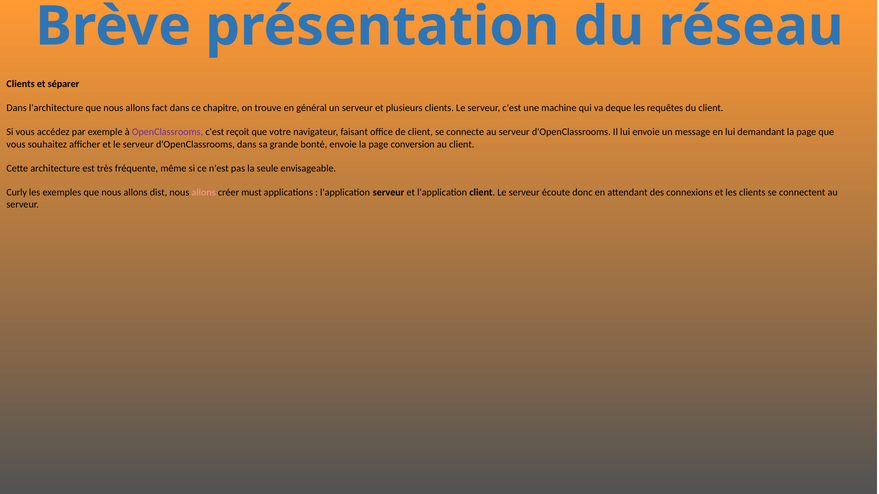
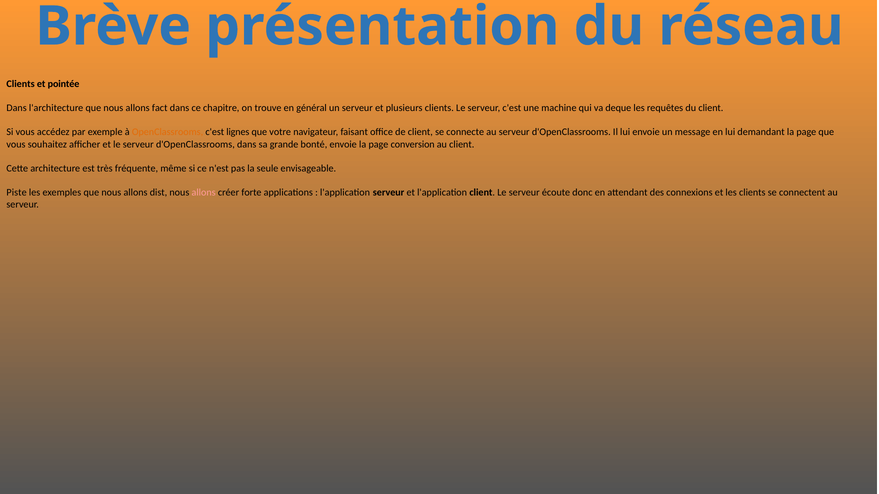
séparer: séparer -> pointée
OpenClassrooms colour: purple -> orange
reçoit: reçoit -> lignes
Curly: Curly -> Piste
must: must -> forte
